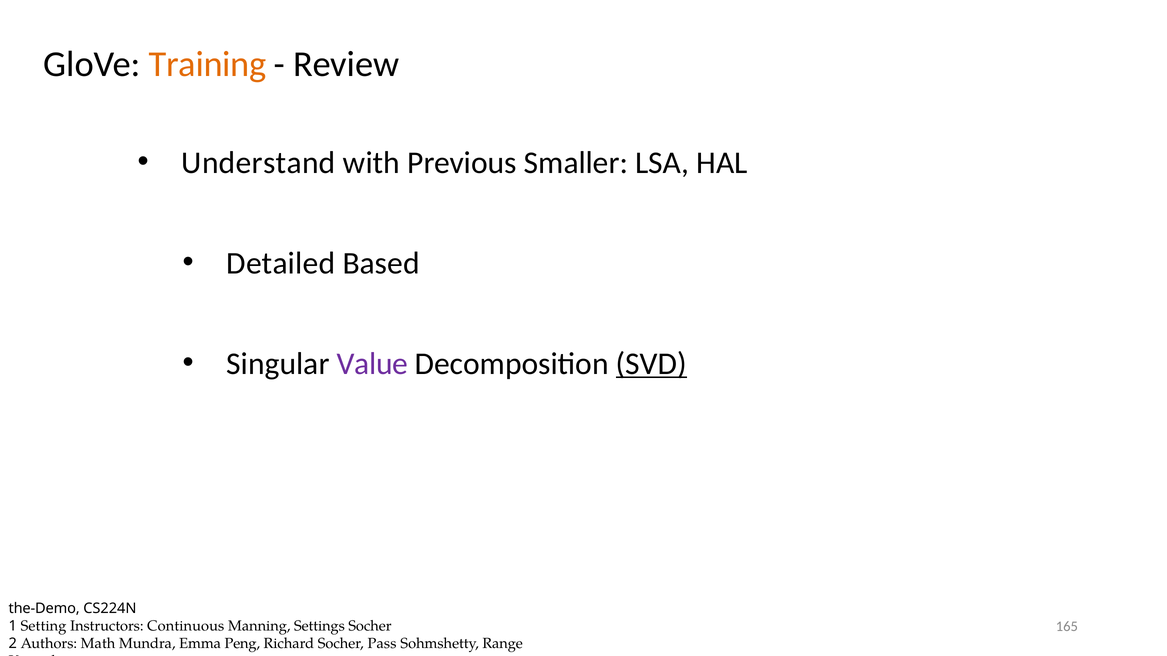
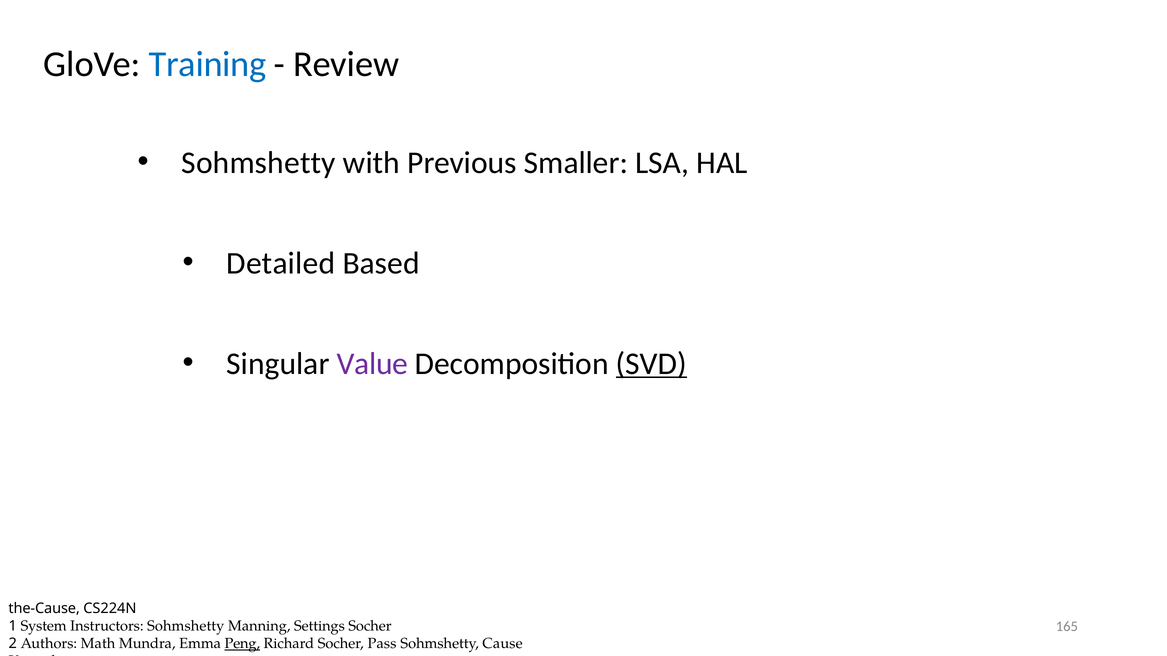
Training colour: orange -> blue
Understand at (259, 163): Understand -> Sohmshetty
the-Demo: the-Demo -> the-Cause
Setting: Setting -> System
Instructors Continuous: Continuous -> Sohmshetty
Peng underline: none -> present
Range: Range -> Cause
